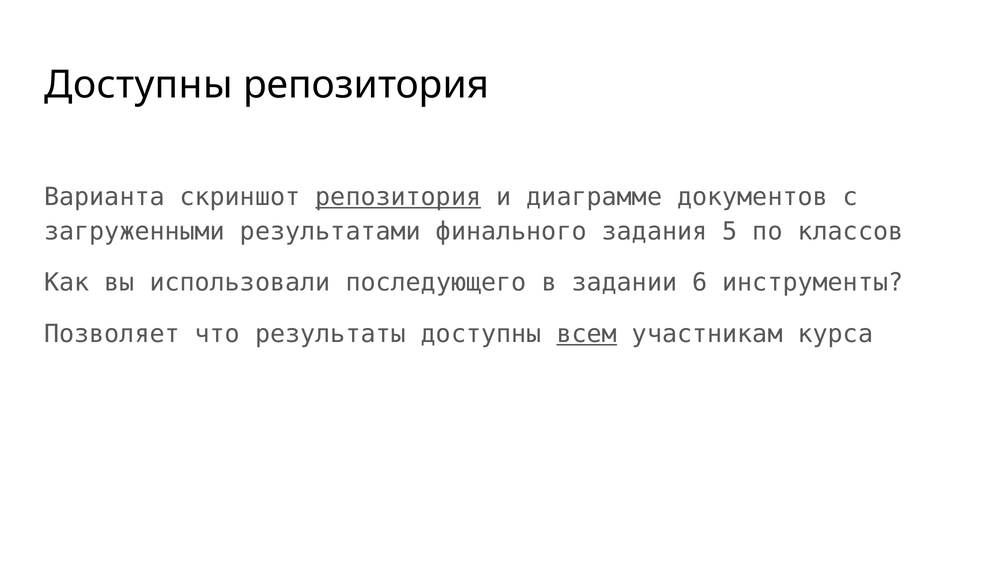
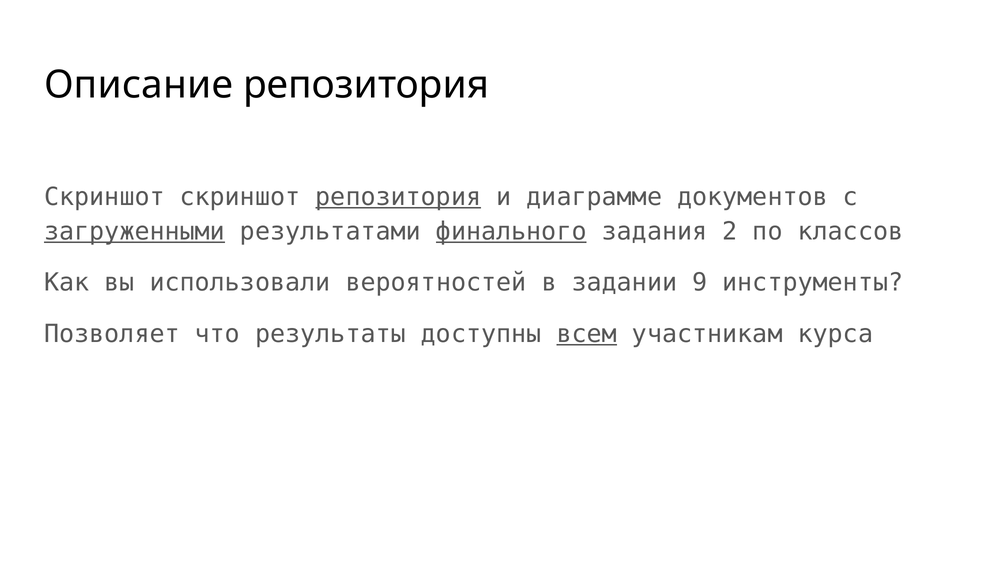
Доступны at (139, 85): Доступны -> Описание
Варианта at (104, 197): Варианта -> Скриншот
загруженными underline: none -> present
финального underline: none -> present
5: 5 -> 2
последующего: последующего -> вероятностей
6: 6 -> 9
